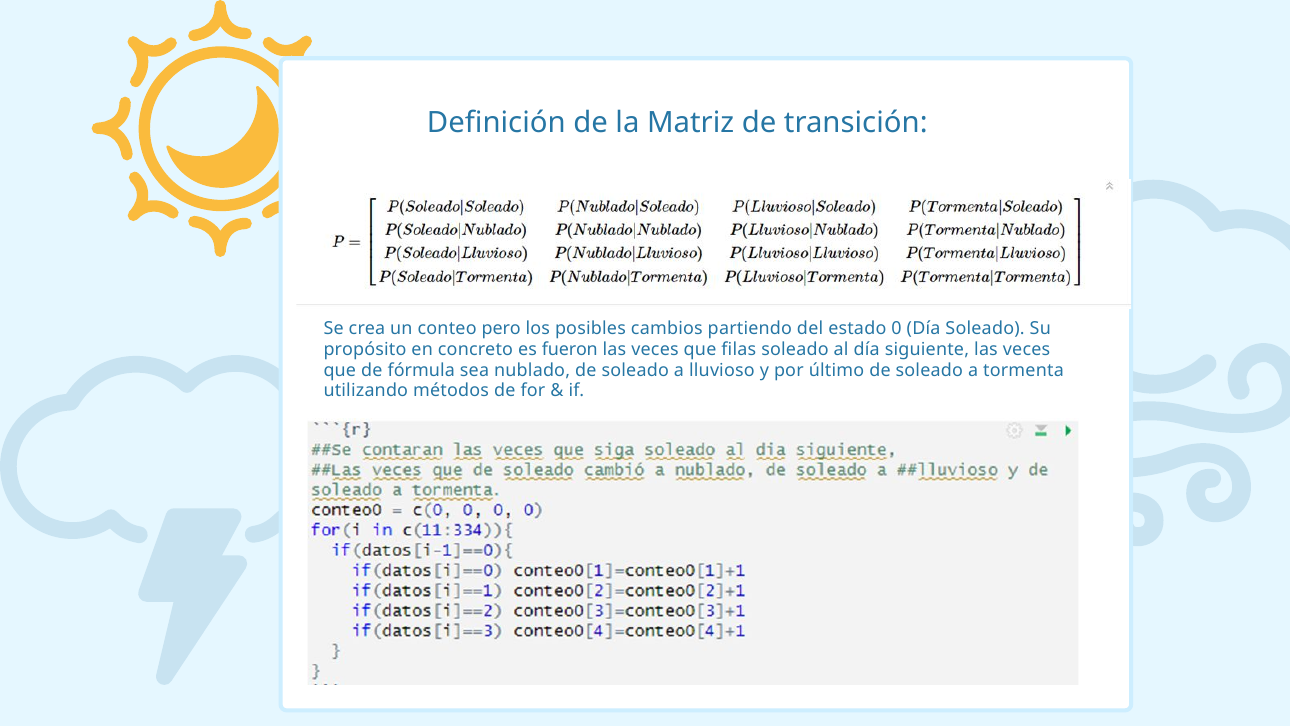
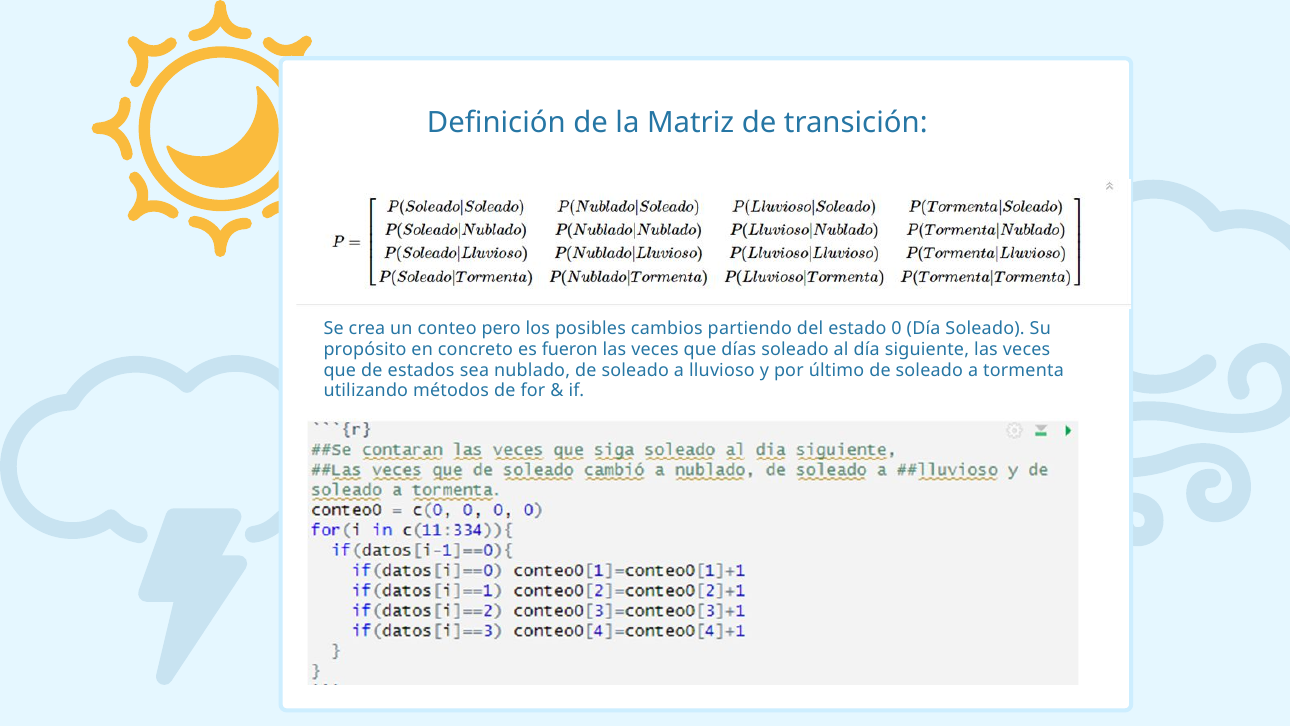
filas: filas -> días
fórmula: fórmula -> estados
